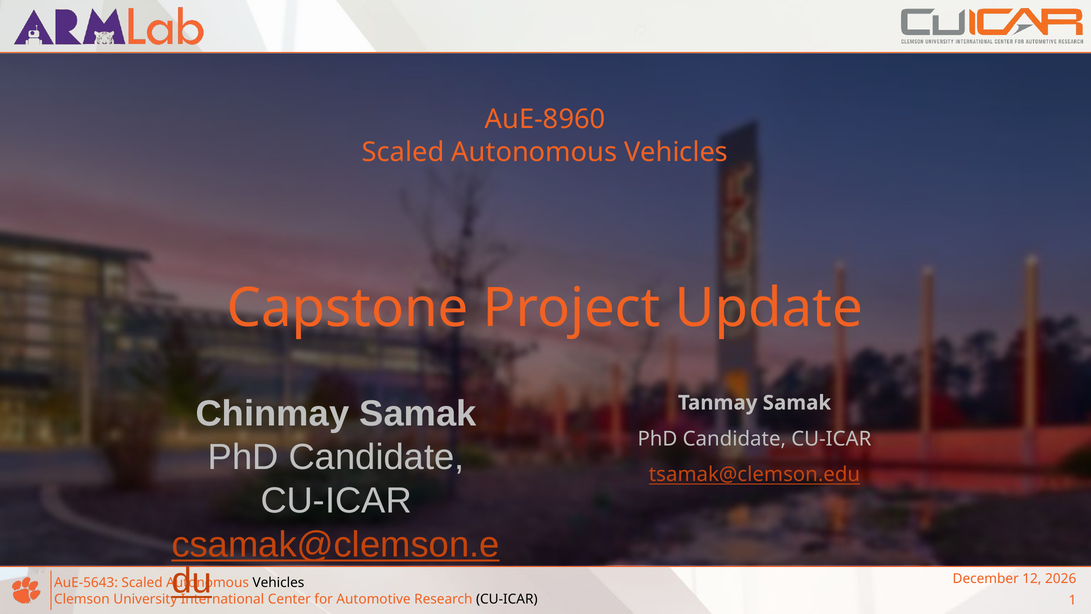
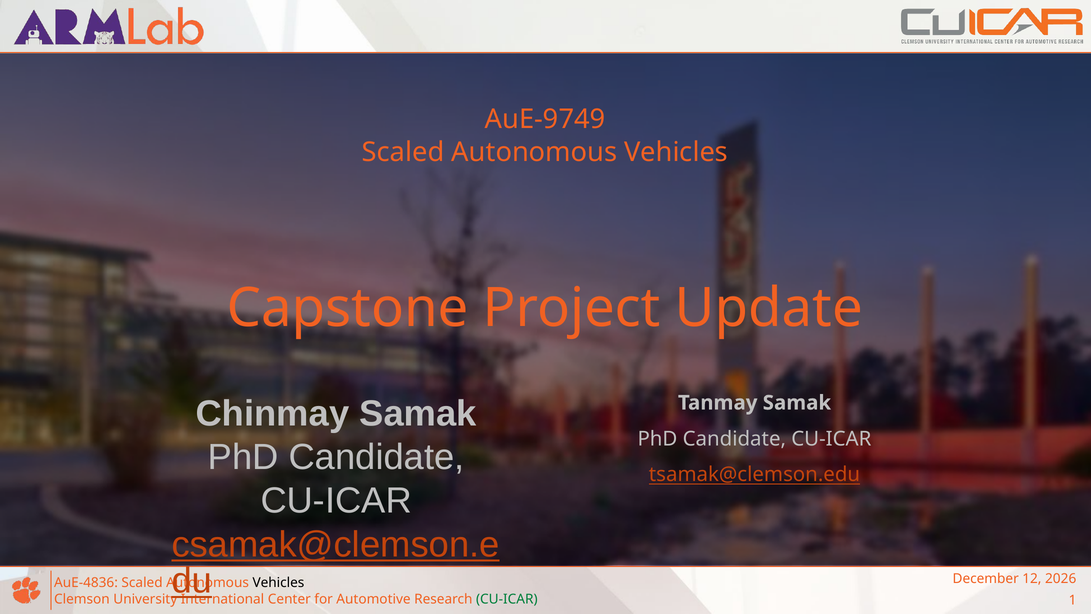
AuE-8960: AuE-8960 -> AuE-9749
AuE-5643: AuE-5643 -> AuE-4836
CU-ICAR at (507, 599) colour: black -> green
